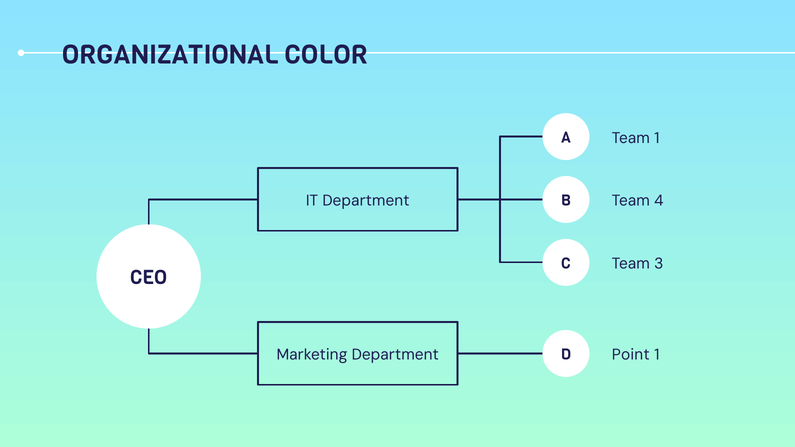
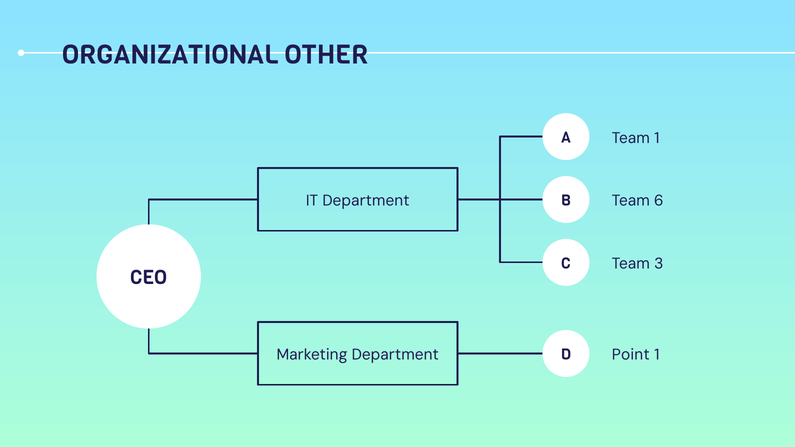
COLOR: COLOR -> OTHER
4: 4 -> 6
